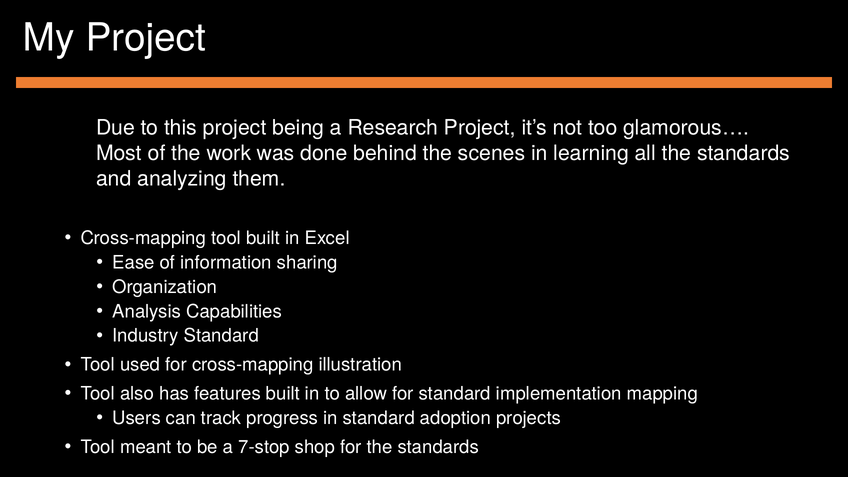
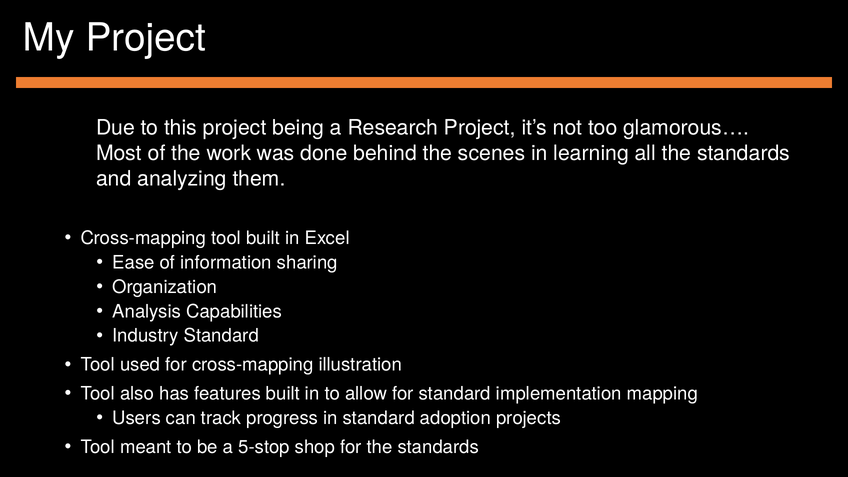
7-stop: 7-stop -> 5-stop
